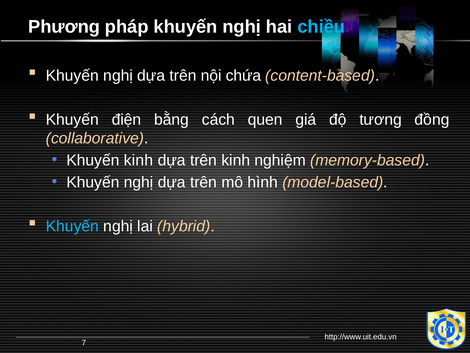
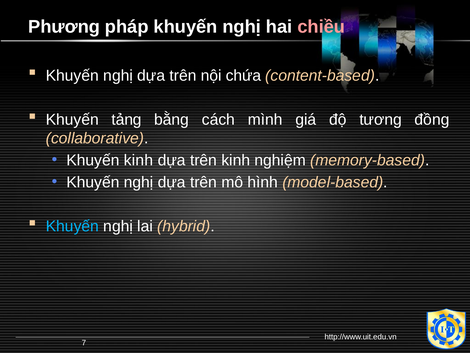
chiều colour: light blue -> pink
điện: điện -> tảng
quen: quen -> mình
